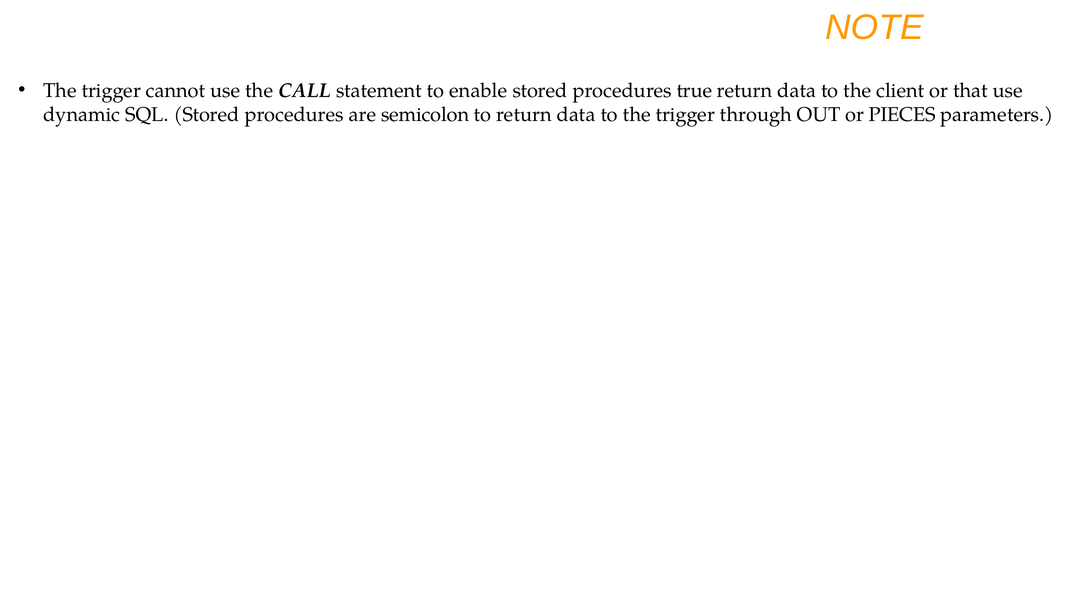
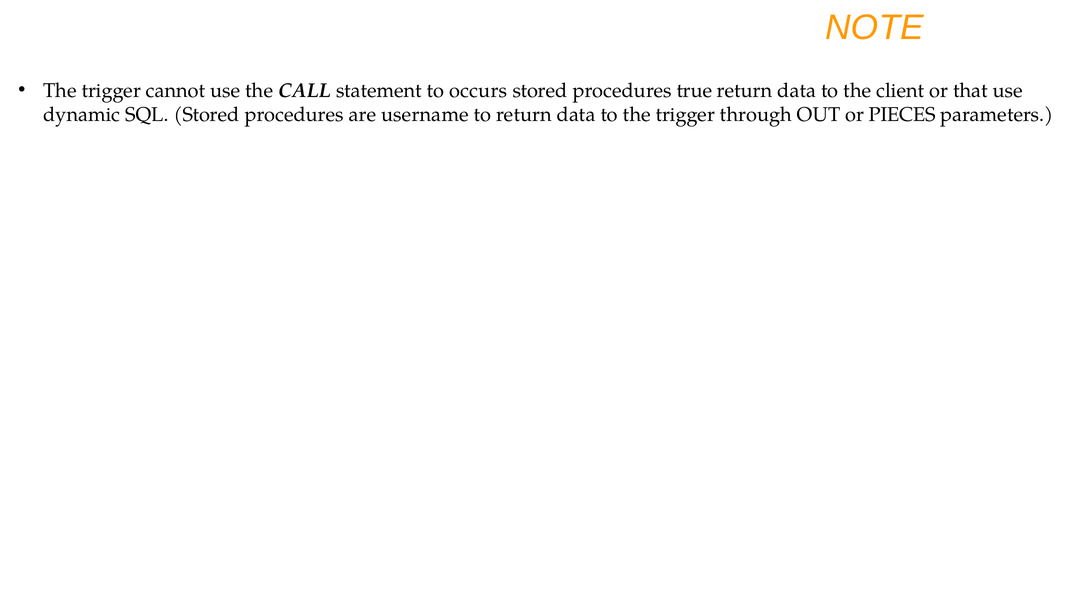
enable: enable -> occurs
semicolon: semicolon -> username
